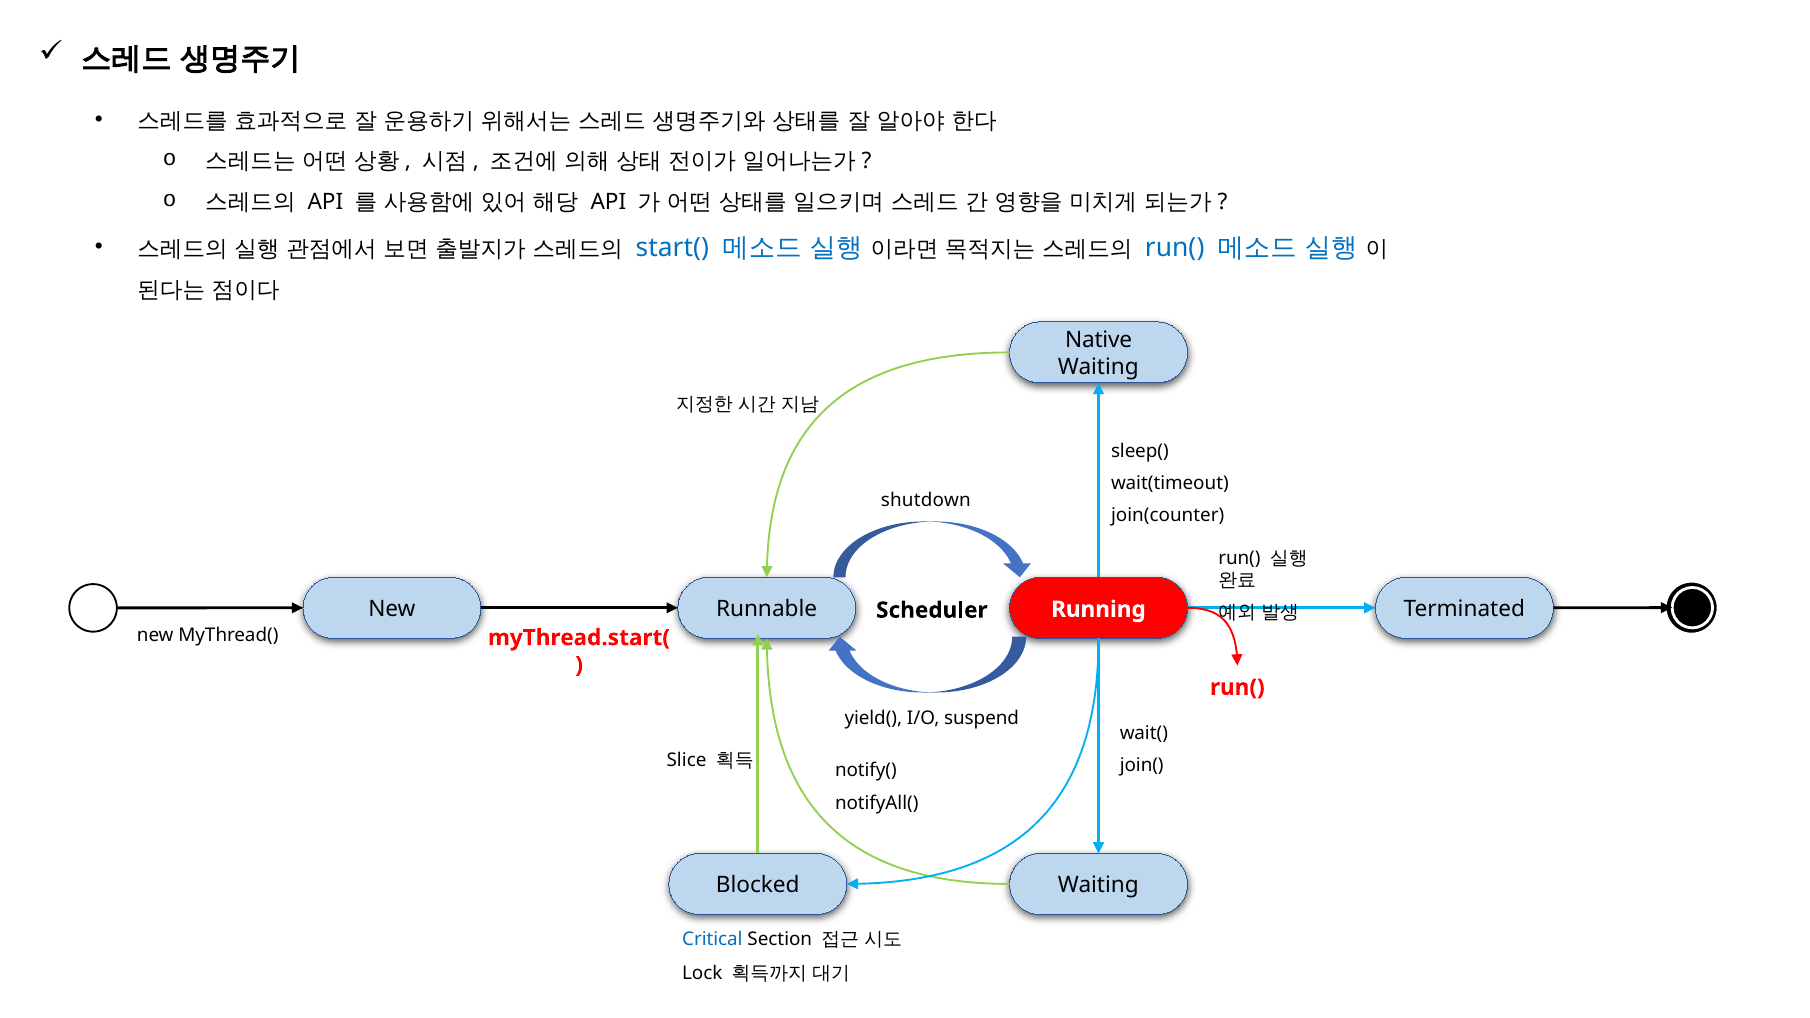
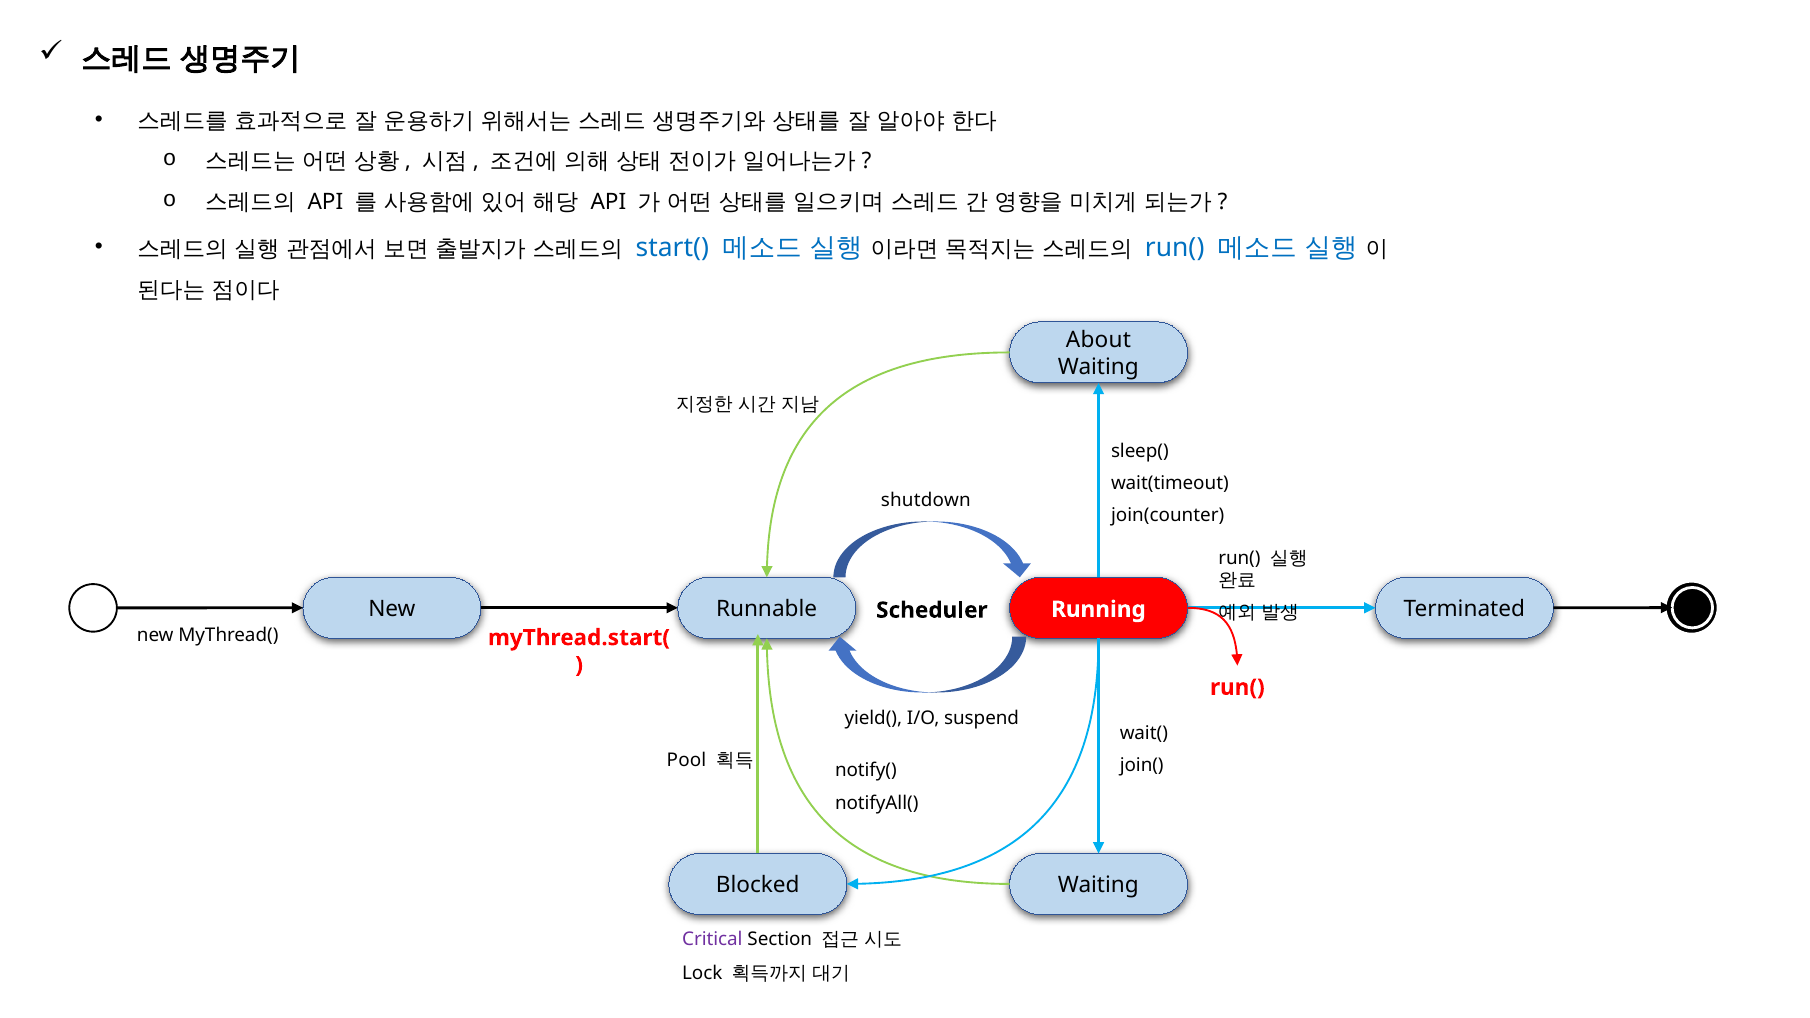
Native: Native -> About
Slice: Slice -> Pool
Critical colour: blue -> purple
